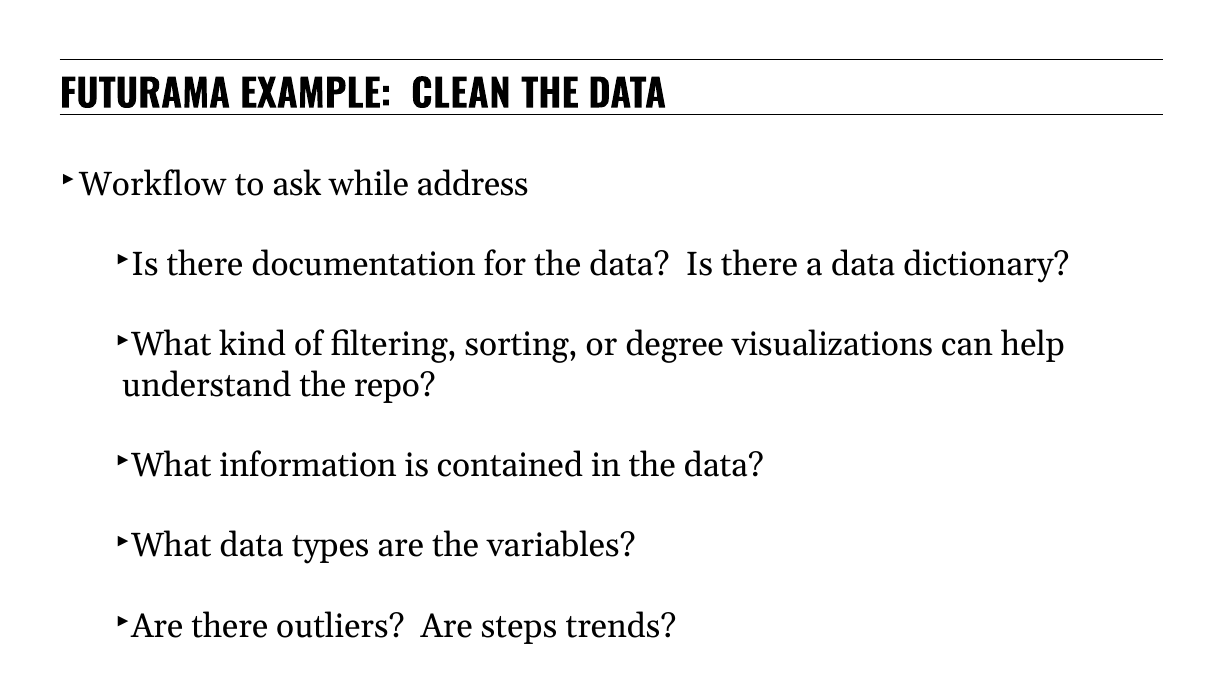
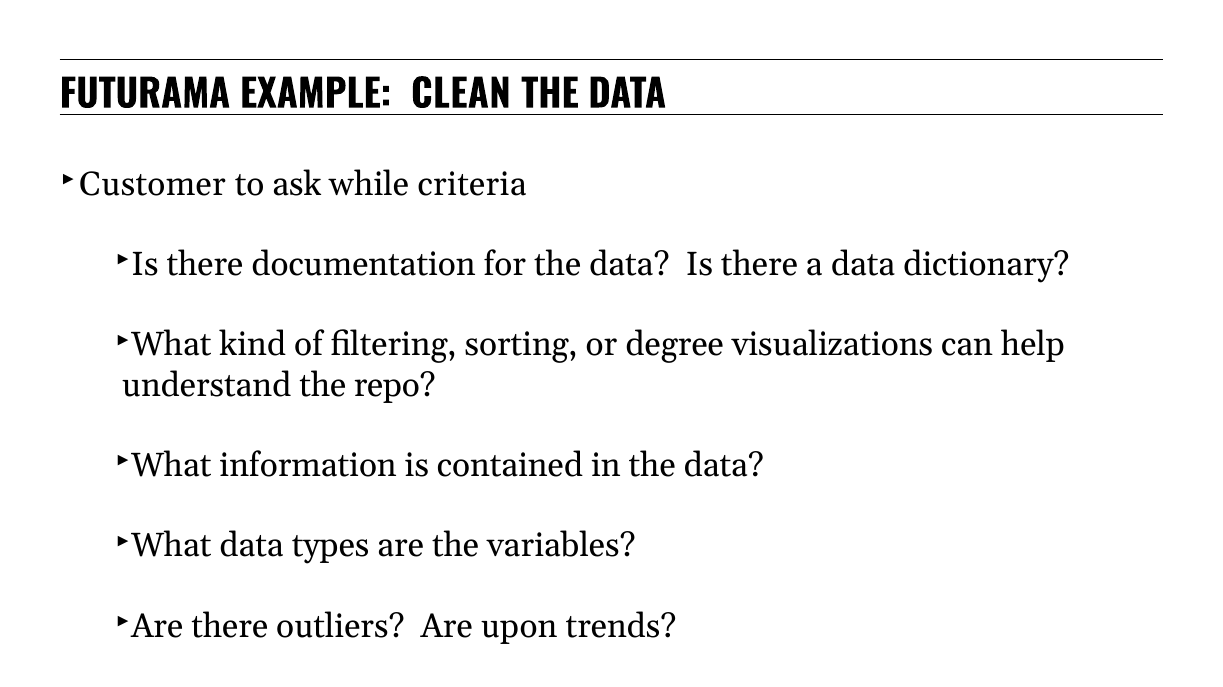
Workflow: Workflow -> Customer
address: address -> criteria
steps: steps -> upon
